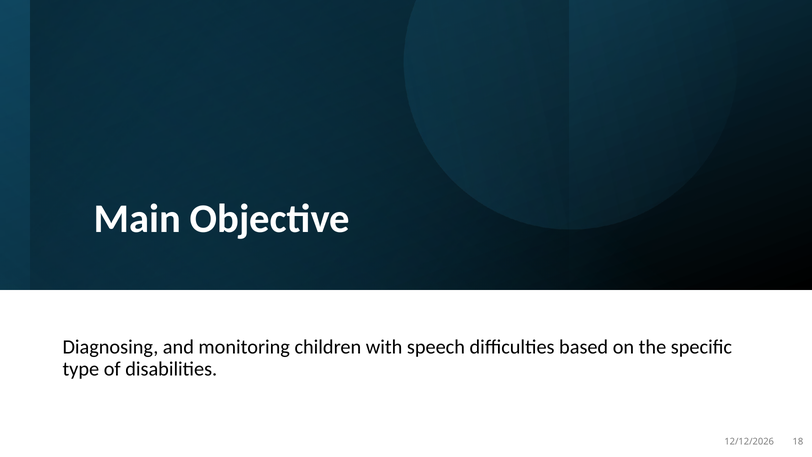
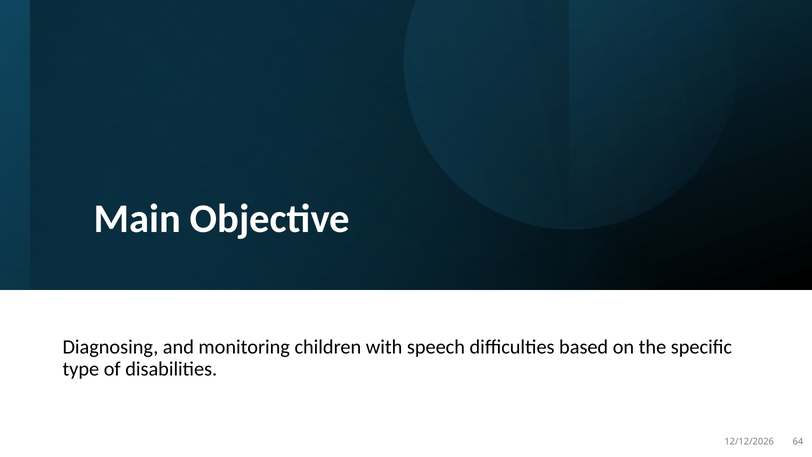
18: 18 -> 64
